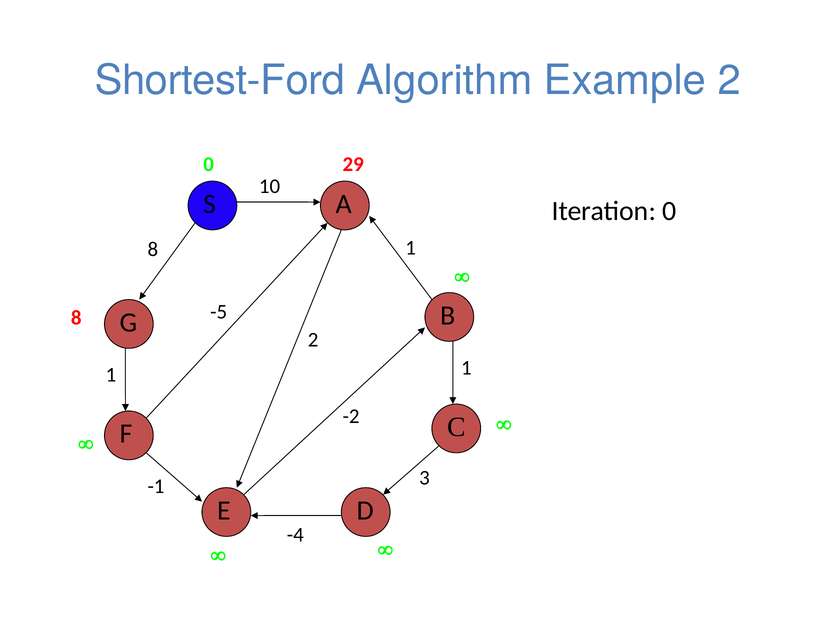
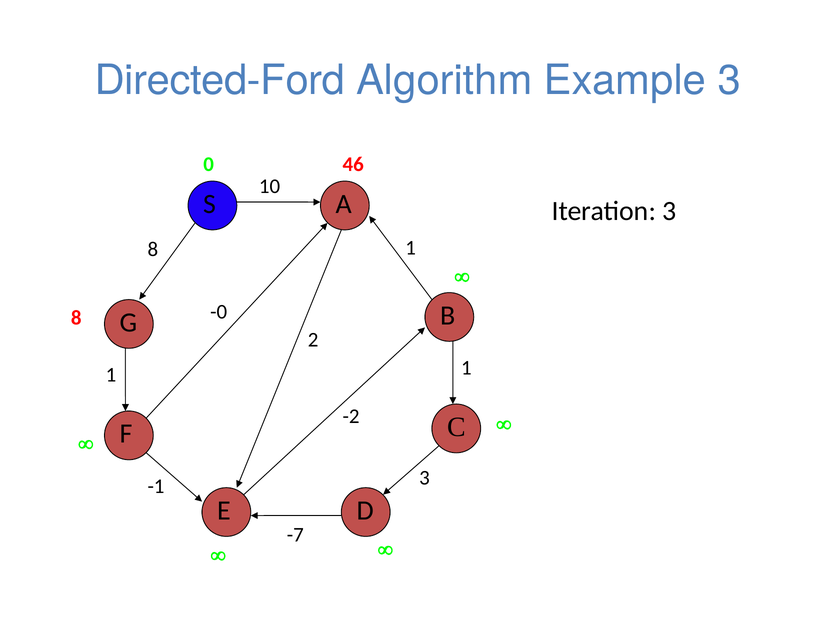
Shortest-Ford: Shortest-Ford -> Directed-Ford
Example 2: 2 -> 3
29: 29 -> 46
Iteration 0: 0 -> 3
-5: -5 -> -0
-4: -4 -> -7
